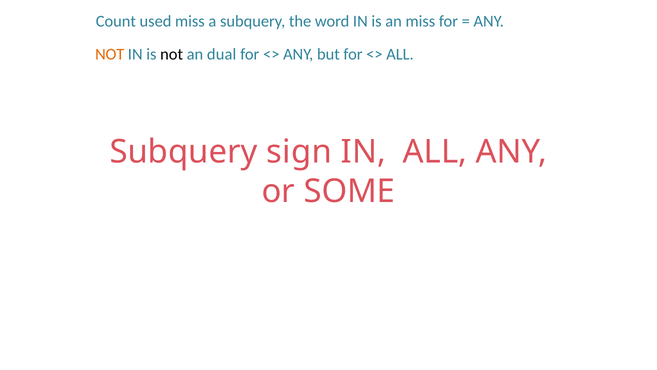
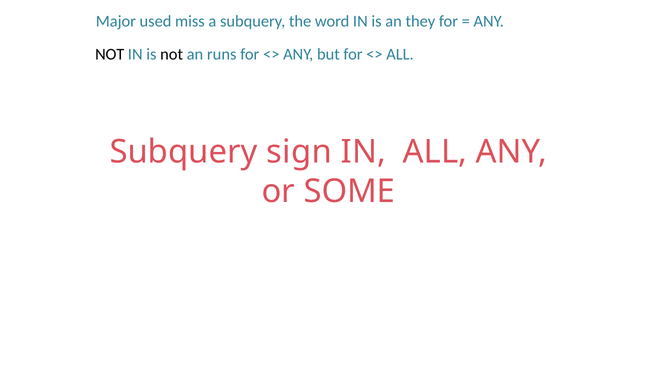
Count: Count -> Major
an miss: miss -> they
NOT at (110, 54) colour: orange -> black
dual: dual -> runs
